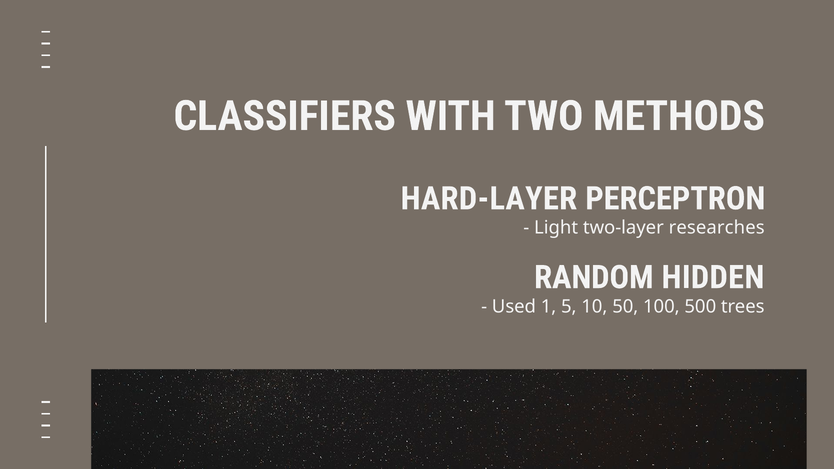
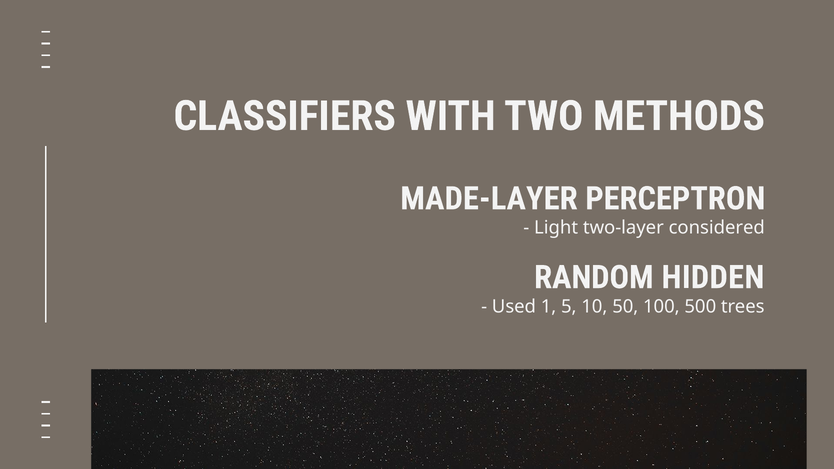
HARD-LAYER: HARD-LAYER -> MADE-LAYER
researches: researches -> considered
